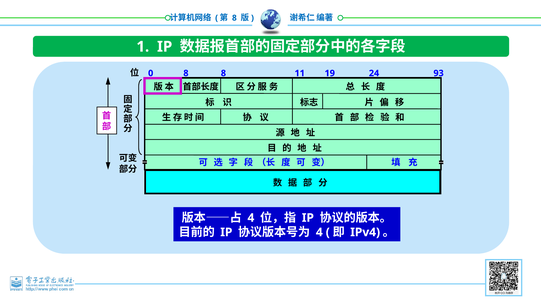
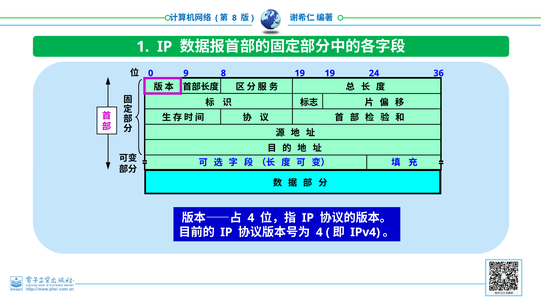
8 at (186, 73): 8 -> 9
8 11: 11 -> 19
93: 93 -> 36
